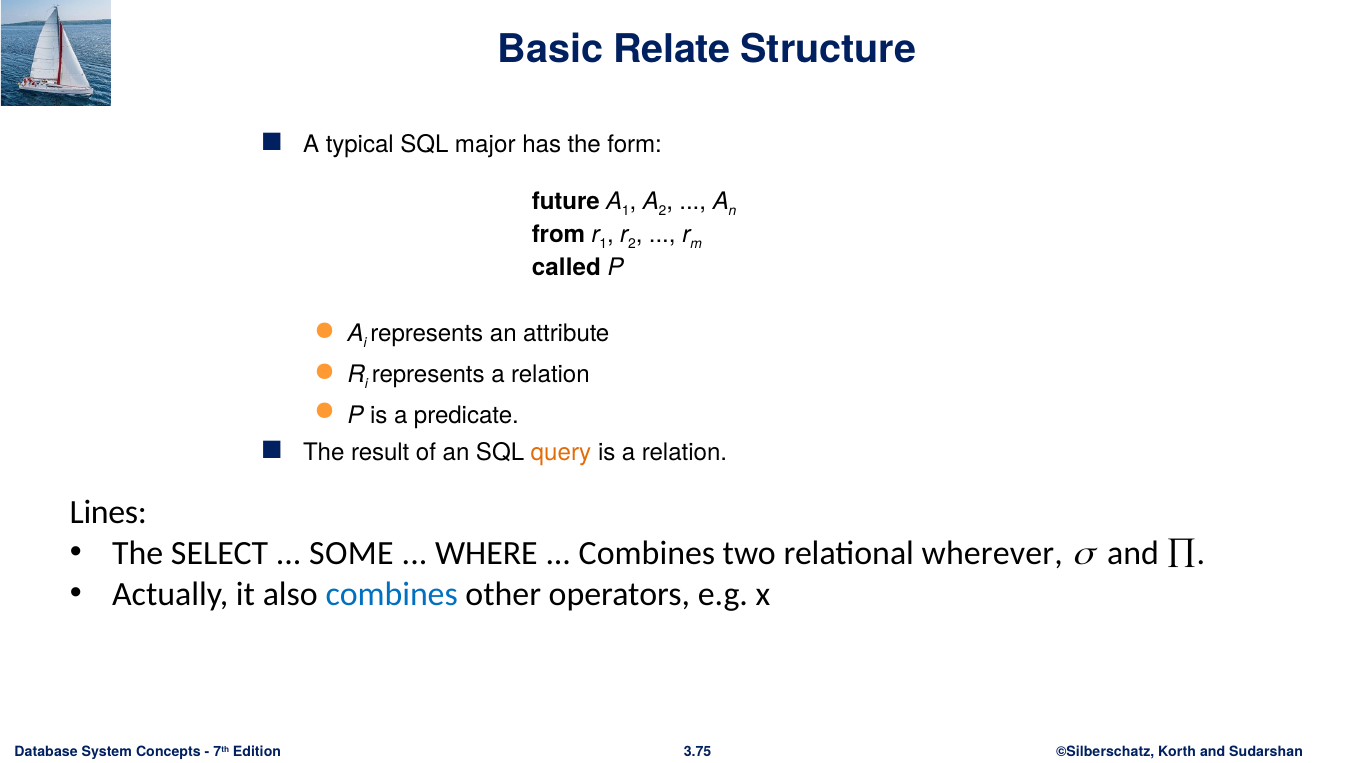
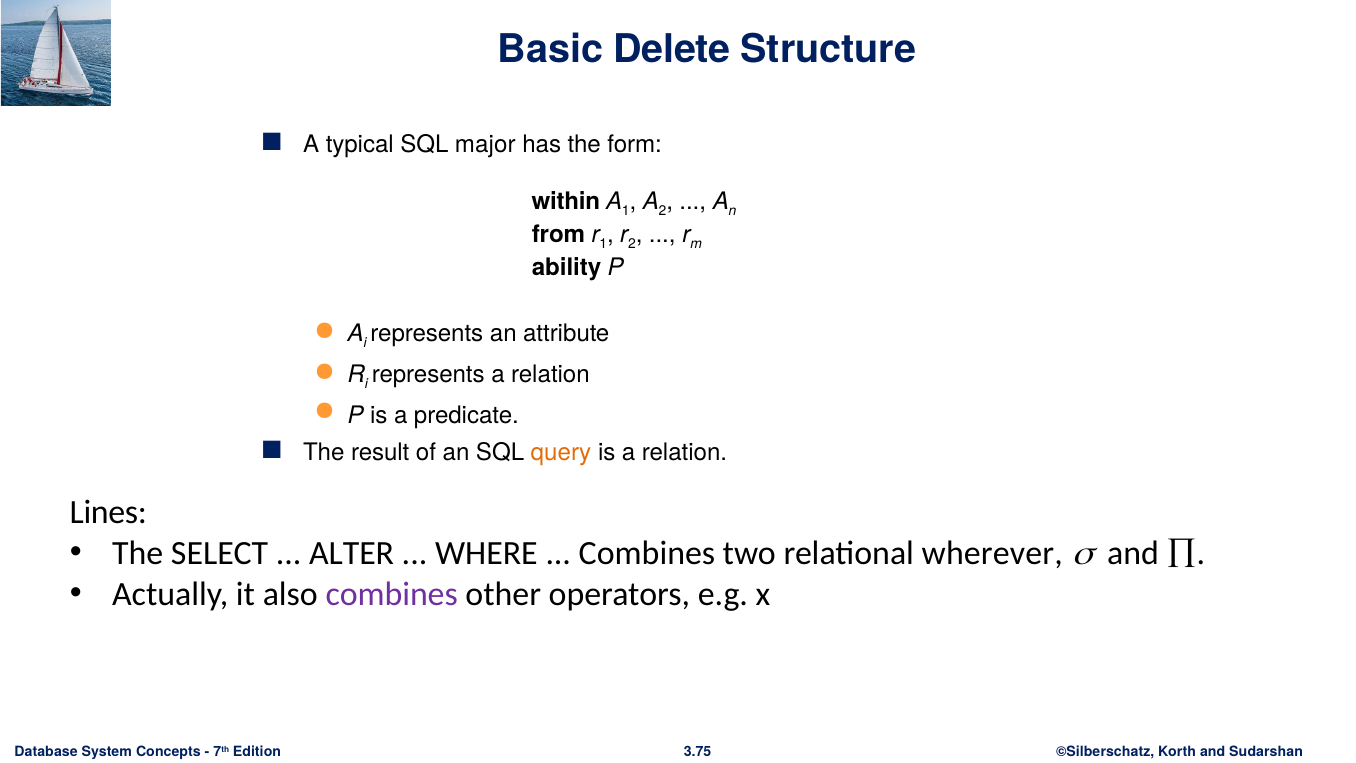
Relate: Relate -> Delete
future: future -> within
called: called -> ability
SOME: SOME -> ALTER
combines at (392, 594) colour: blue -> purple
